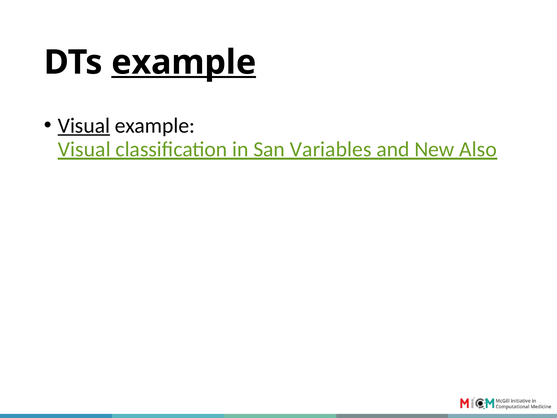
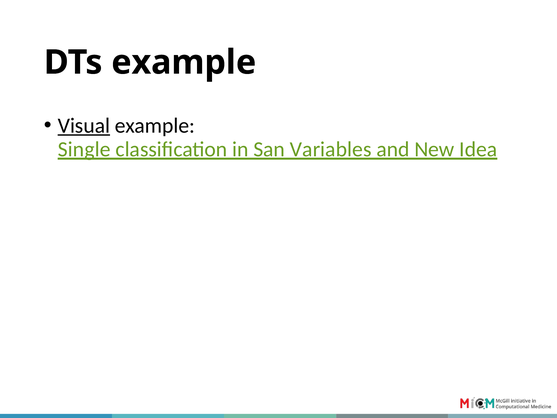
example at (184, 62) underline: present -> none
Visual at (84, 149): Visual -> Single
Also: Also -> Idea
